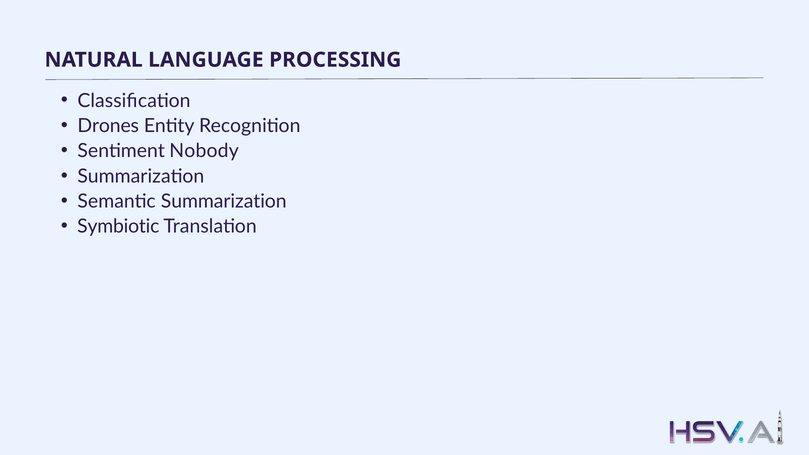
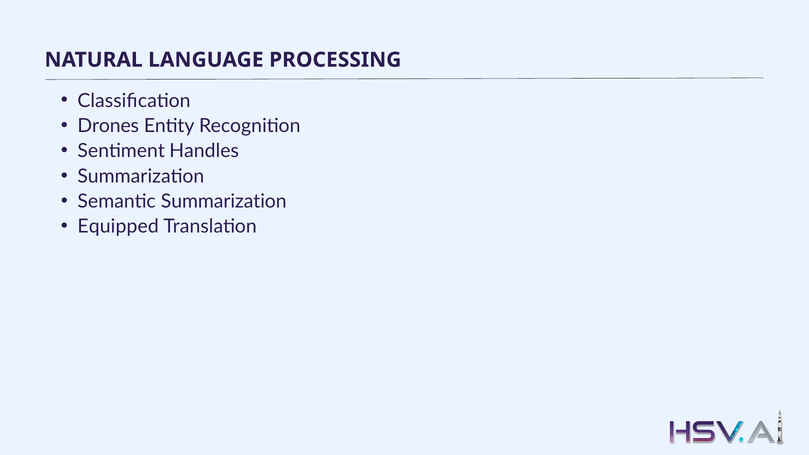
Nobody: Nobody -> Handles
Symbiotic: Symbiotic -> Equipped
